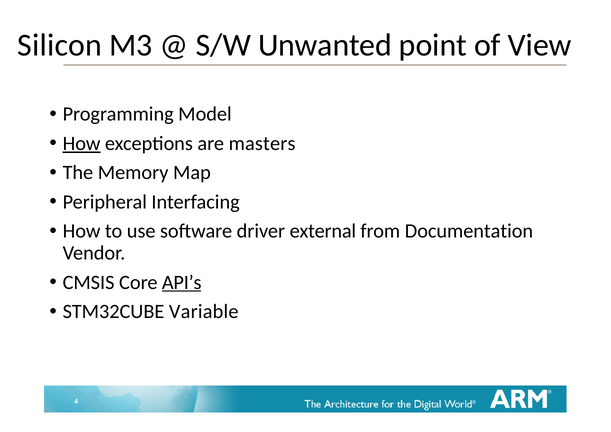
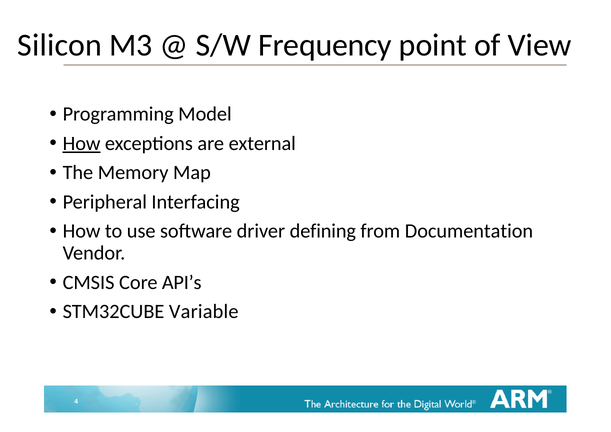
Unwanted: Unwanted -> Frequency
masters: masters -> external
external: external -> defining
API’s underline: present -> none
